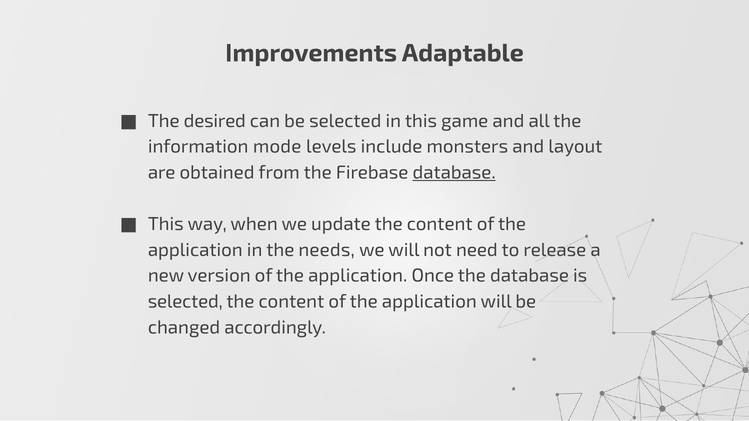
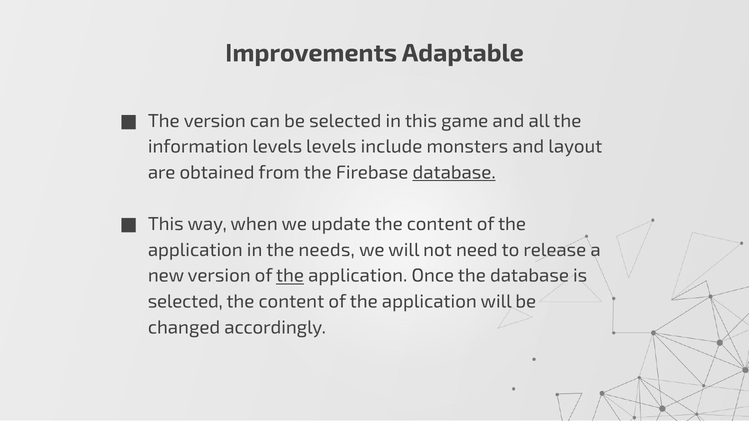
The desired: desired -> version
information mode: mode -> levels
the at (290, 276) underline: none -> present
